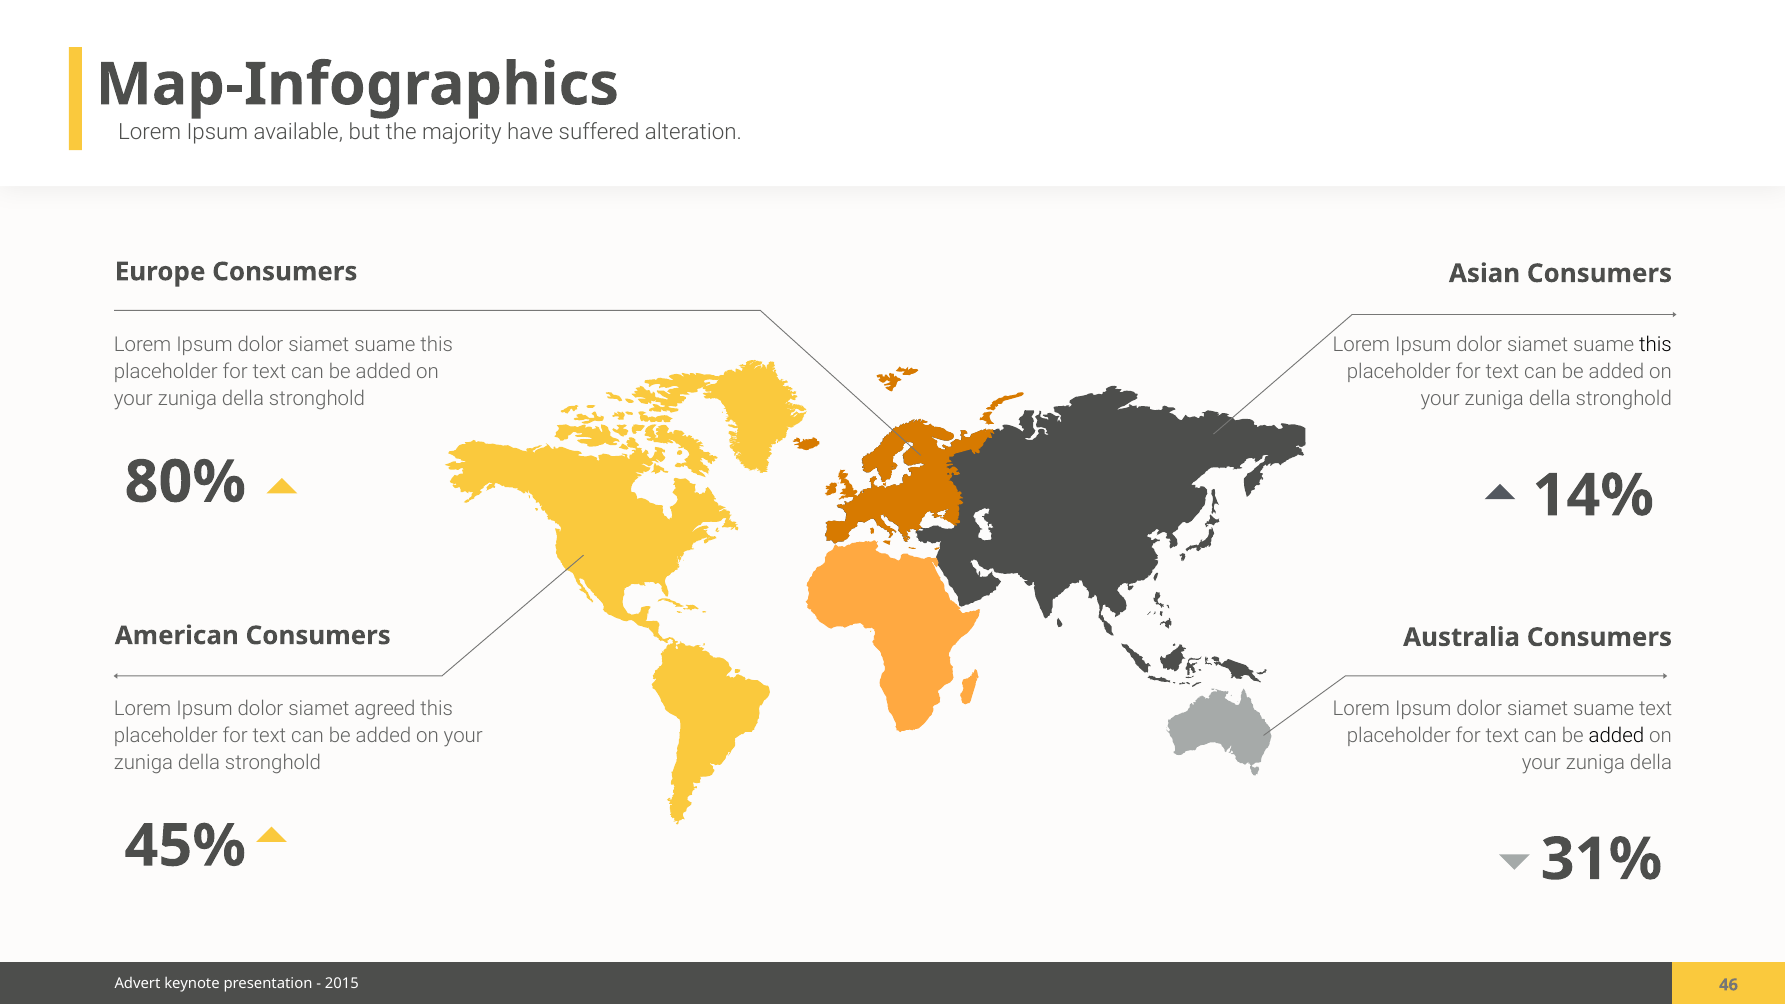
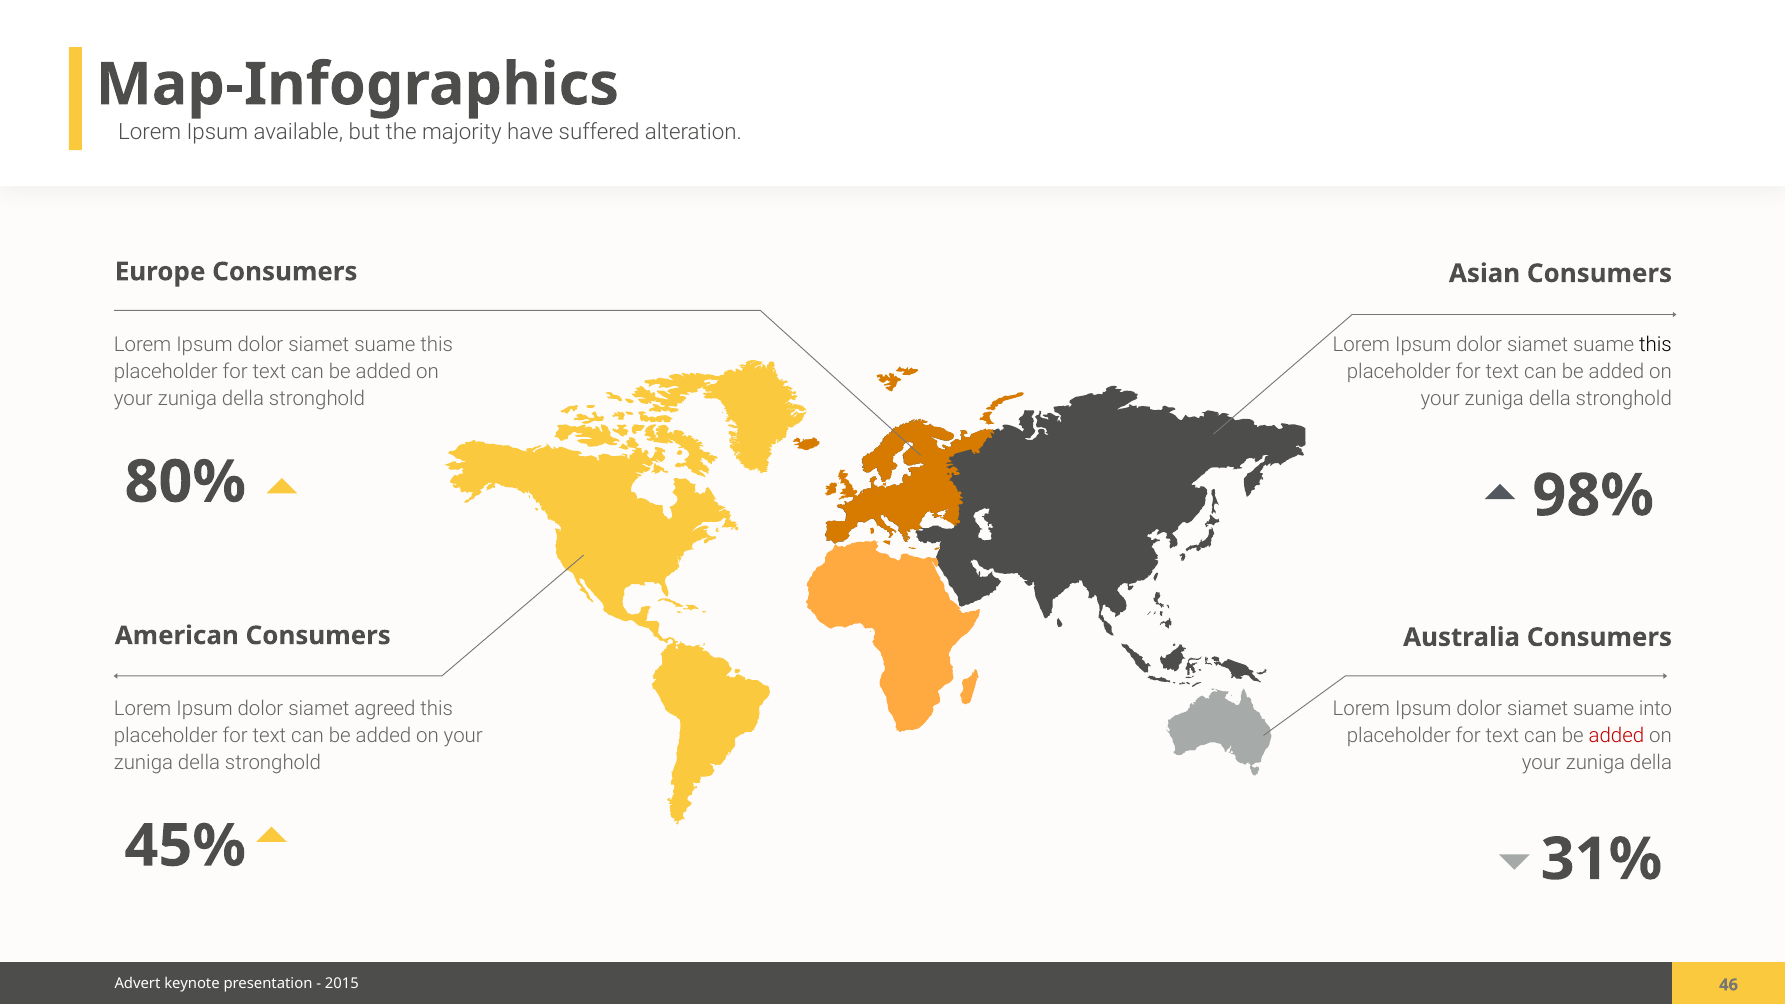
14%: 14% -> 98%
suame text: text -> into
added at (1616, 735) colour: black -> red
